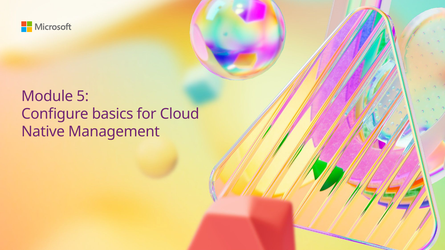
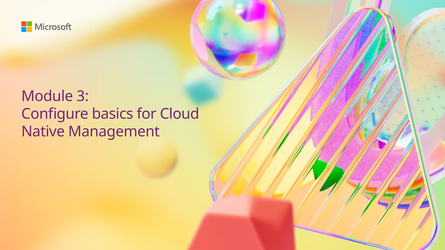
5: 5 -> 3
